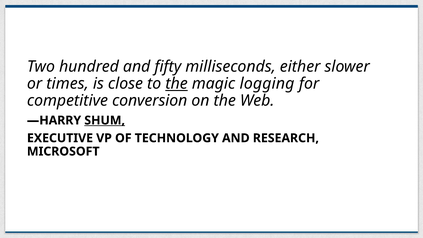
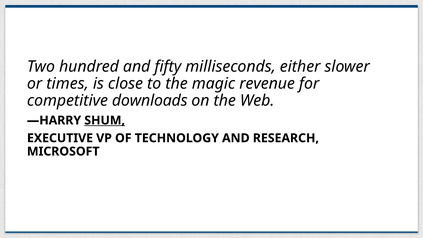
the at (177, 84) underline: present -> none
logging: logging -> revenue
conversion: conversion -> downloads
